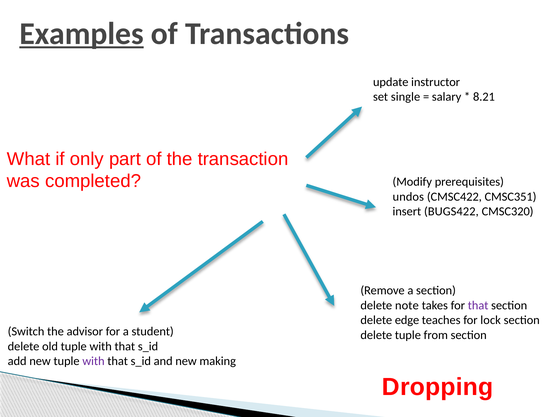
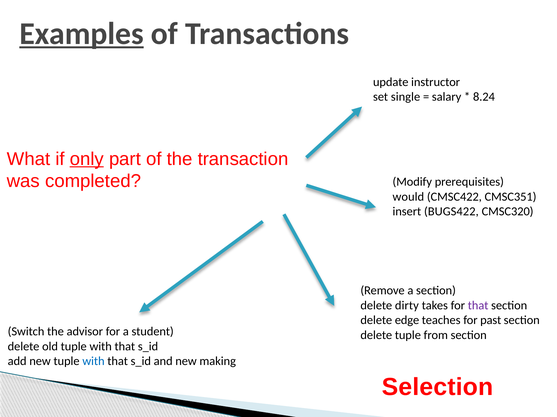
8.21: 8.21 -> 8.24
only underline: none -> present
undos: undos -> would
note: note -> dirty
lock: lock -> past
with at (93, 362) colour: purple -> blue
Dropping: Dropping -> Selection
